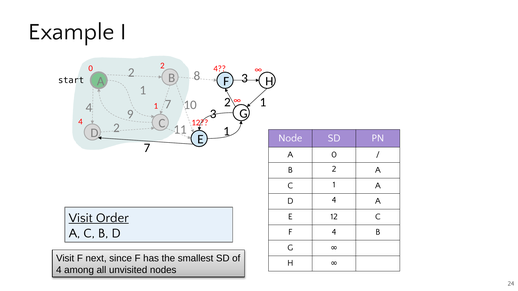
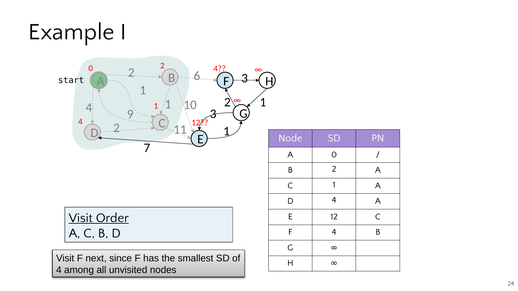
8: 8 -> 6
4 7: 7 -> 1
